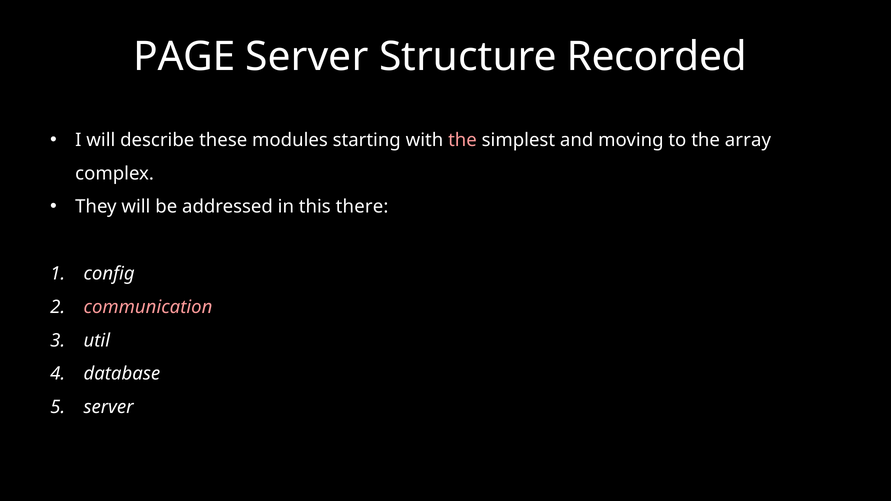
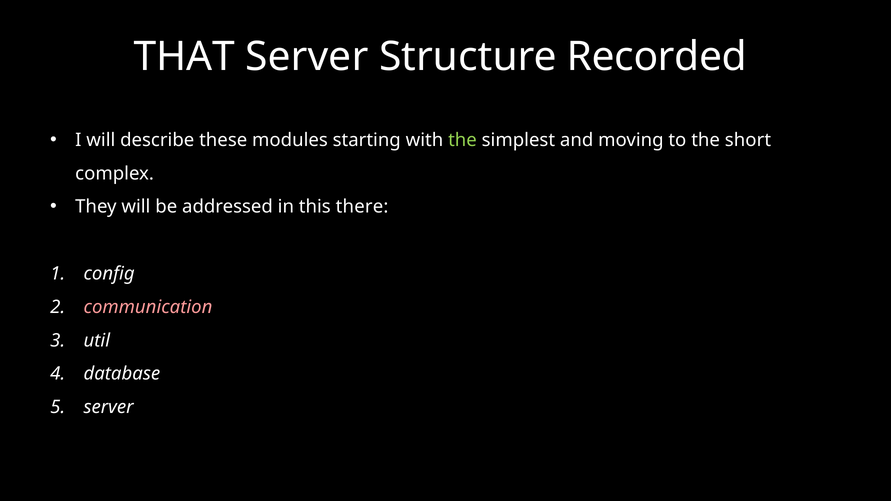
PAGE: PAGE -> THAT
the at (462, 140) colour: pink -> light green
array: array -> short
